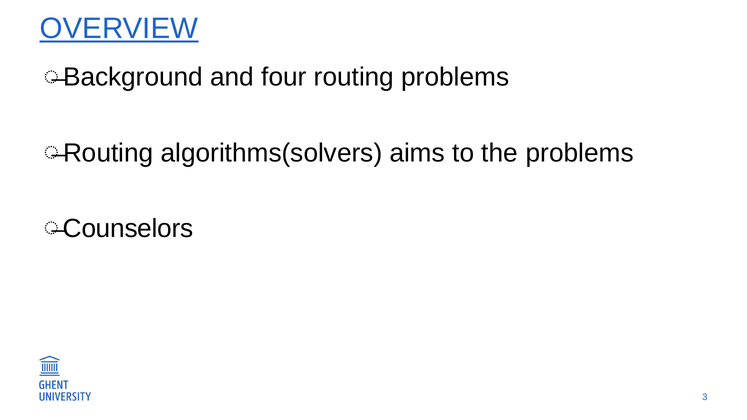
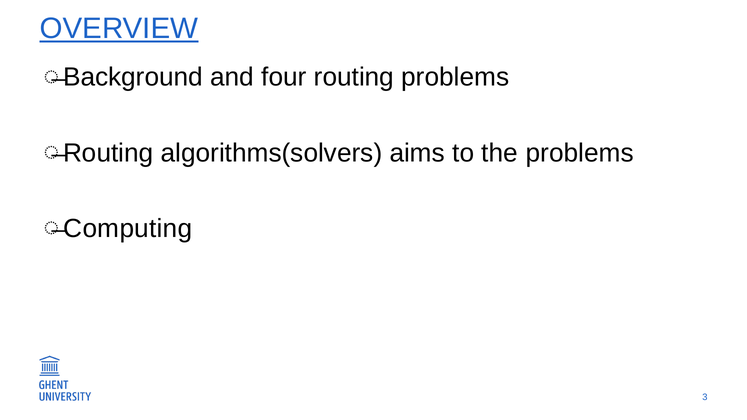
Counselors: Counselors -> Computing
